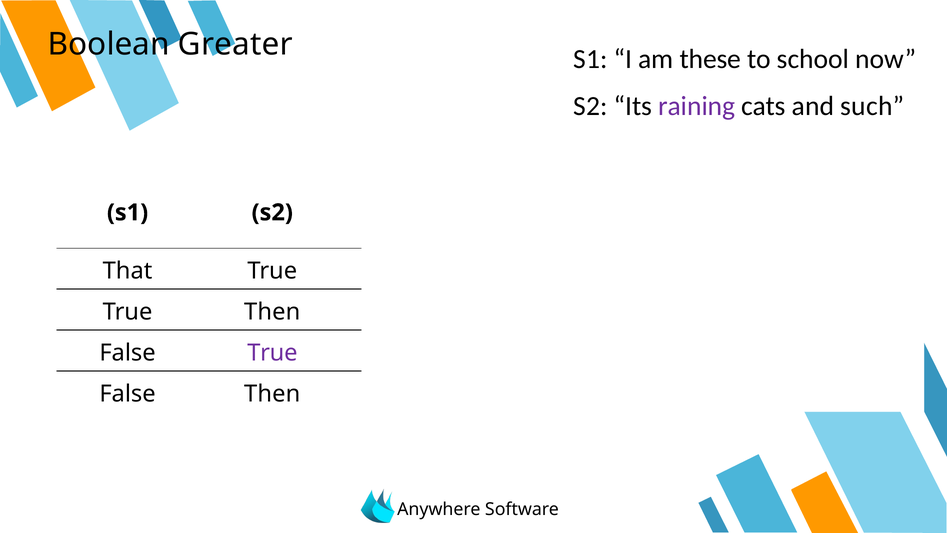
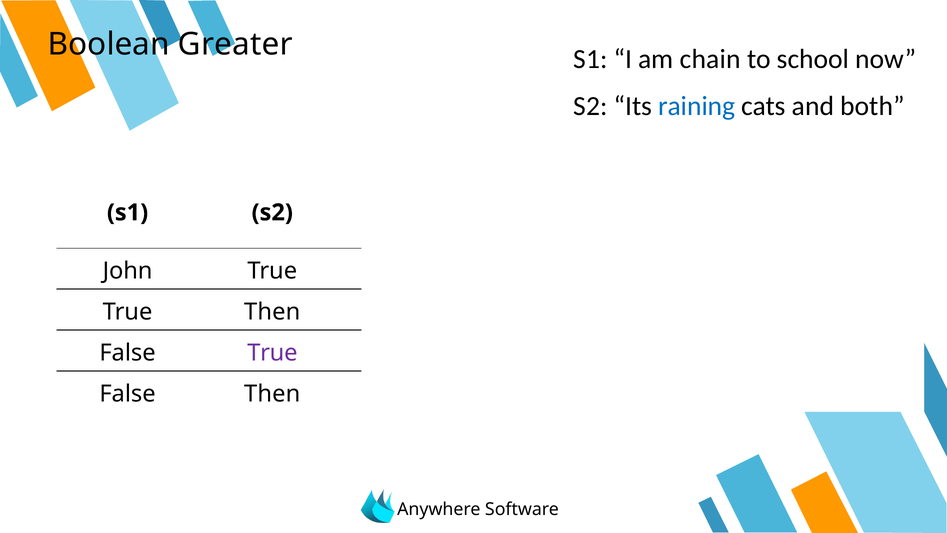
these: these -> chain
raining colour: purple -> blue
such: such -> both
That: That -> John
